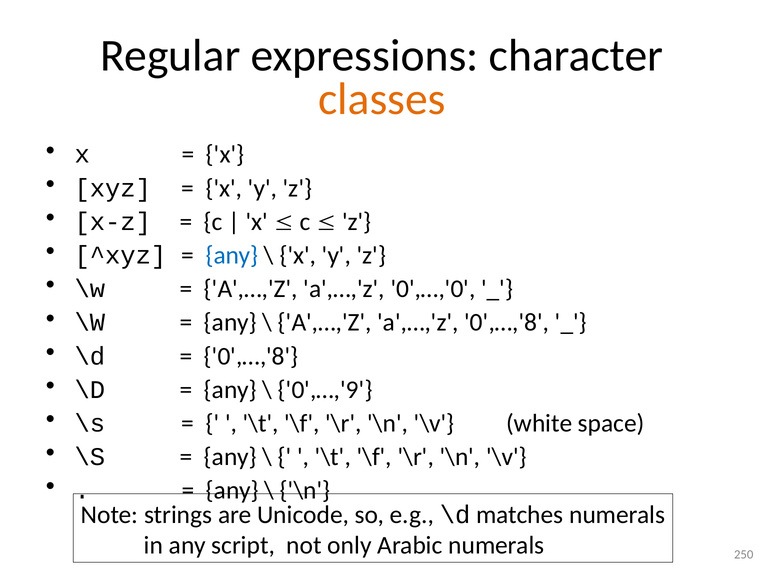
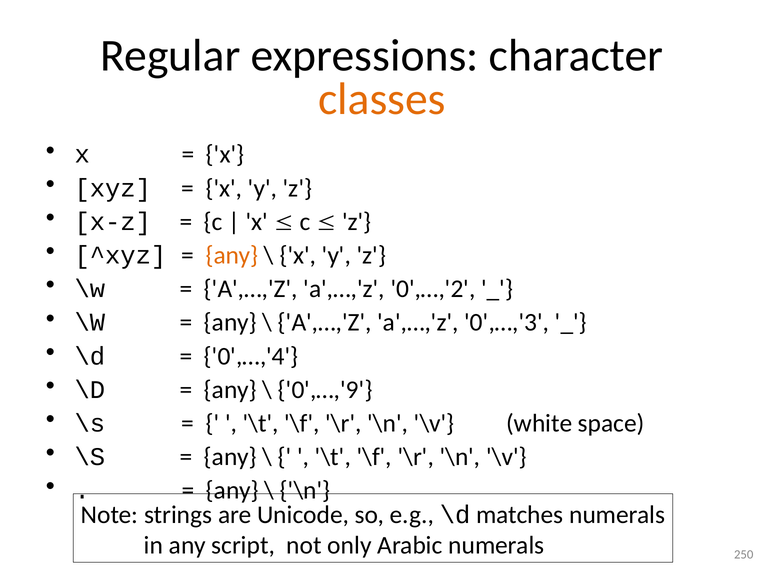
any at (232, 255) colour: blue -> orange
0',…,'0: 0',…,'0 -> 0',…,'2
a',…,'z 0',…,'8: 0',…,'8 -> 0',…,'3
0',…,'8 at (251, 356): 0',…,'8 -> 0',…,'4
